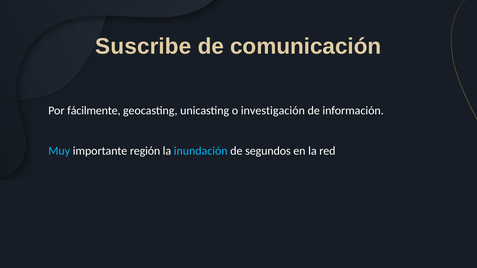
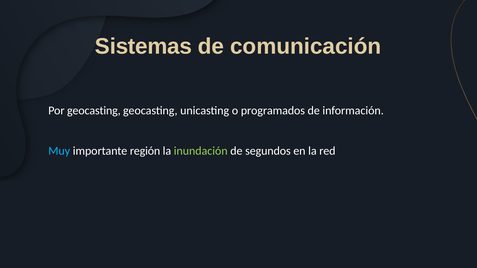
Suscribe: Suscribe -> Sistemas
Por fácilmente: fácilmente -> geocasting
investigación: investigación -> programados
inundación colour: light blue -> light green
